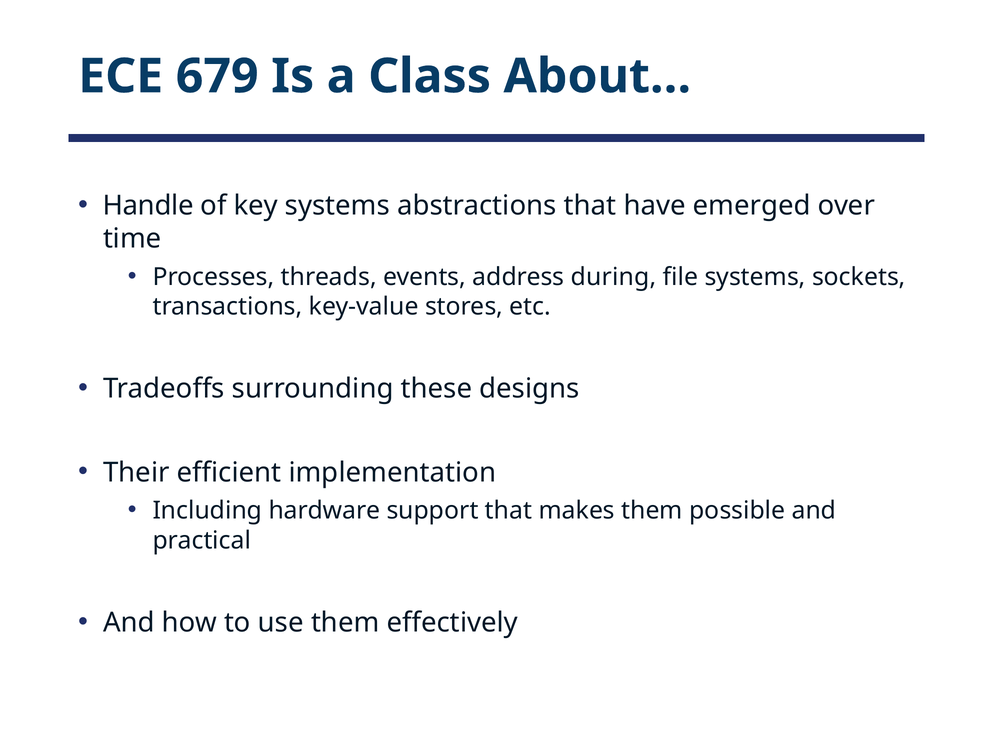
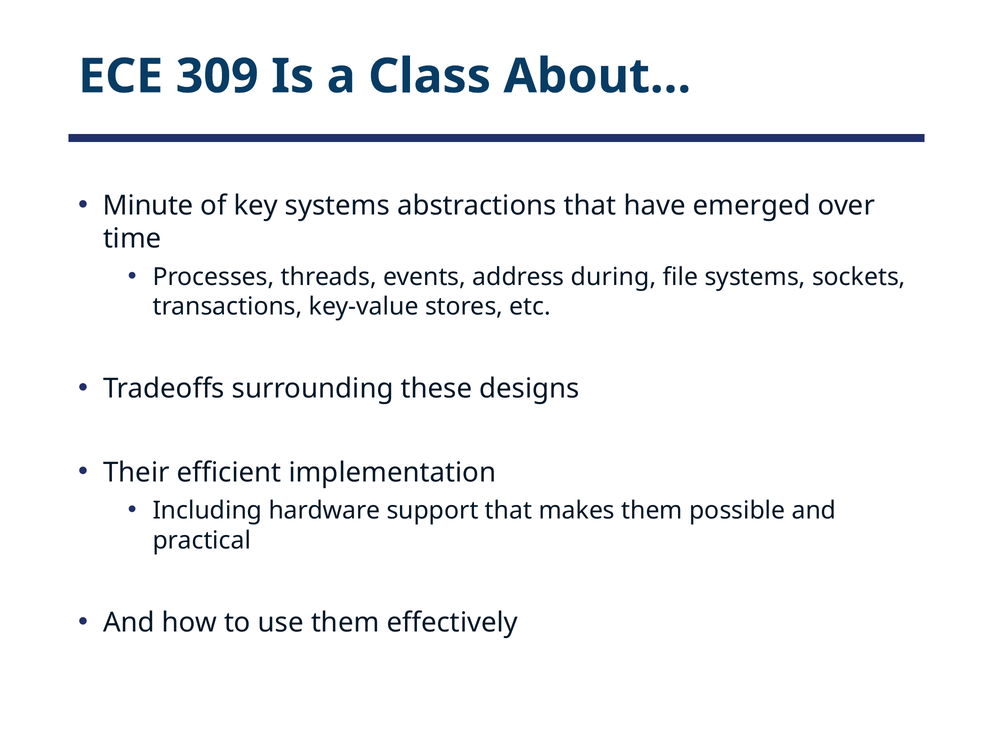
679: 679 -> 309
Handle: Handle -> Minute
